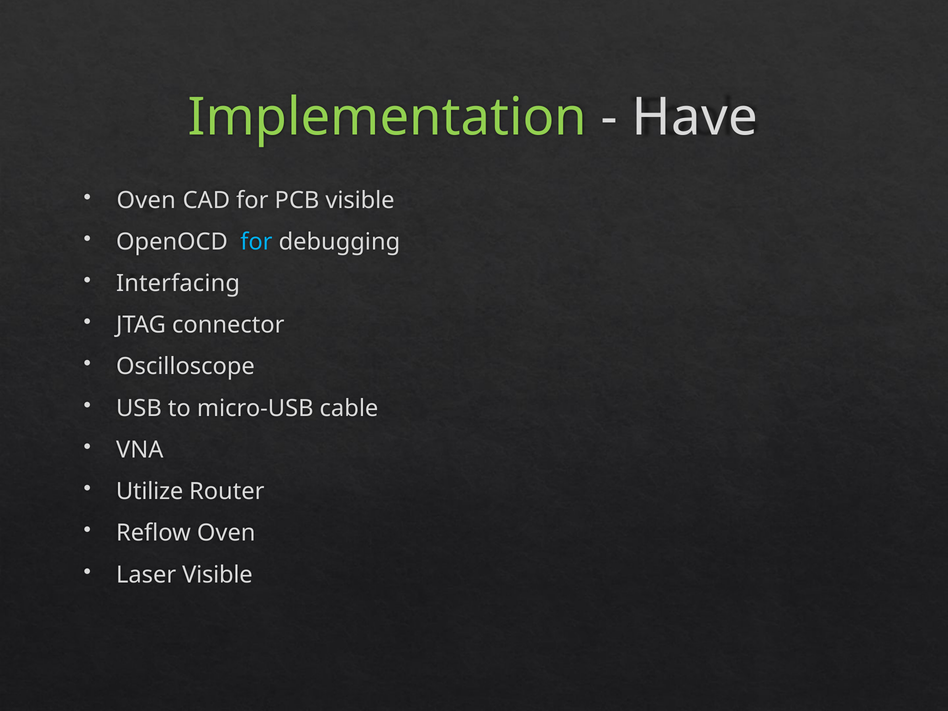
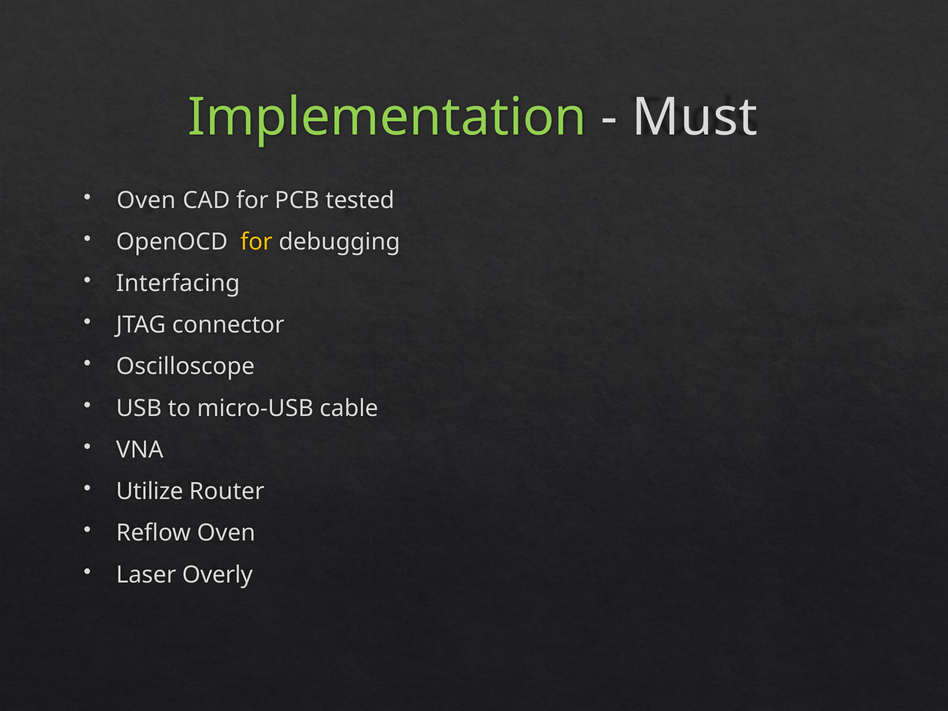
Have: Have -> Must
PCB visible: visible -> tested
for at (256, 242) colour: light blue -> yellow
Laser Visible: Visible -> Overly
